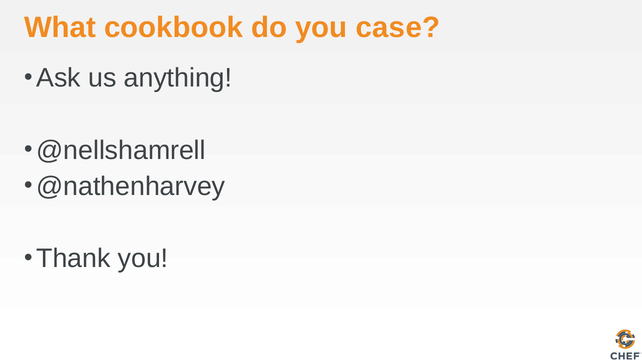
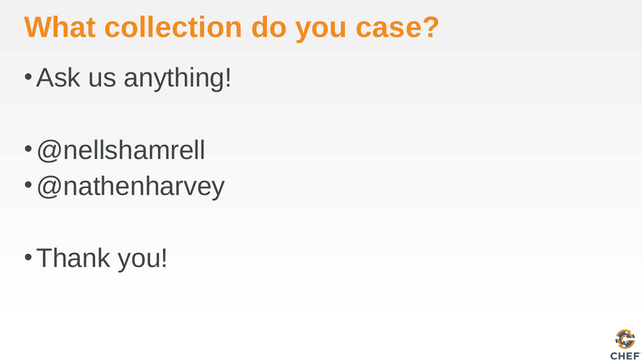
cookbook: cookbook -> collection
